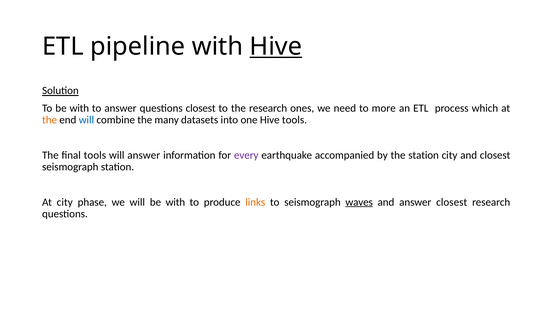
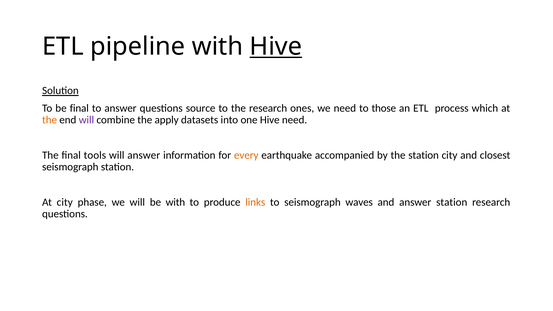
To be with: with -> final
questions closest: closest -> source
more: more -> those
will at (86, 120) colour: blue -> purple
many: many -> apply
Hive tools: tools -> need
every colour: purple -> orange
waves underline: present -> none
answer closest: closest -> station
